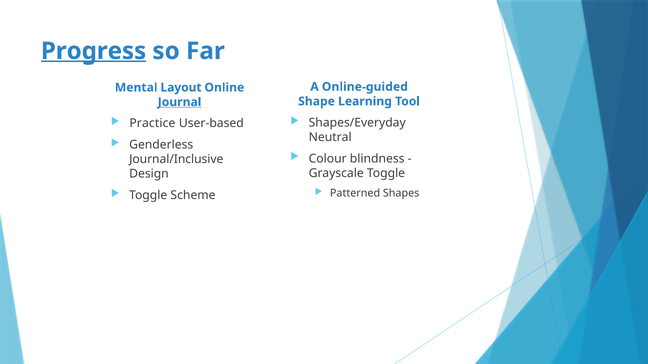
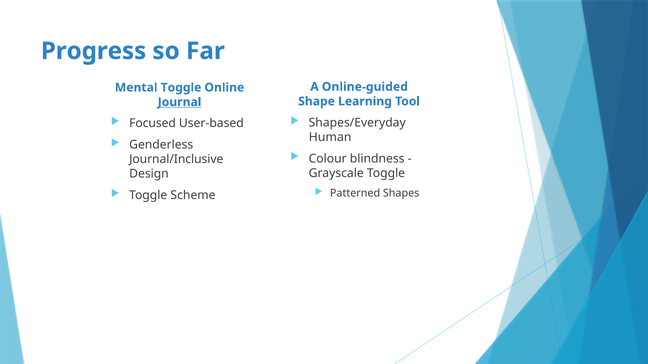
Progress underline: present -> none
Mental Layout: Layout -> Toggle
Practice: Practice -> Focused
Neutral: Neutral -> Human
